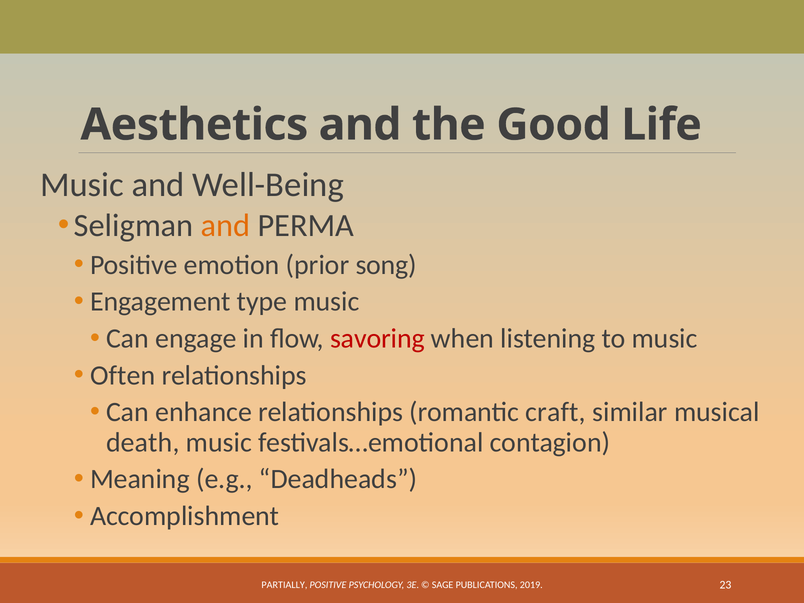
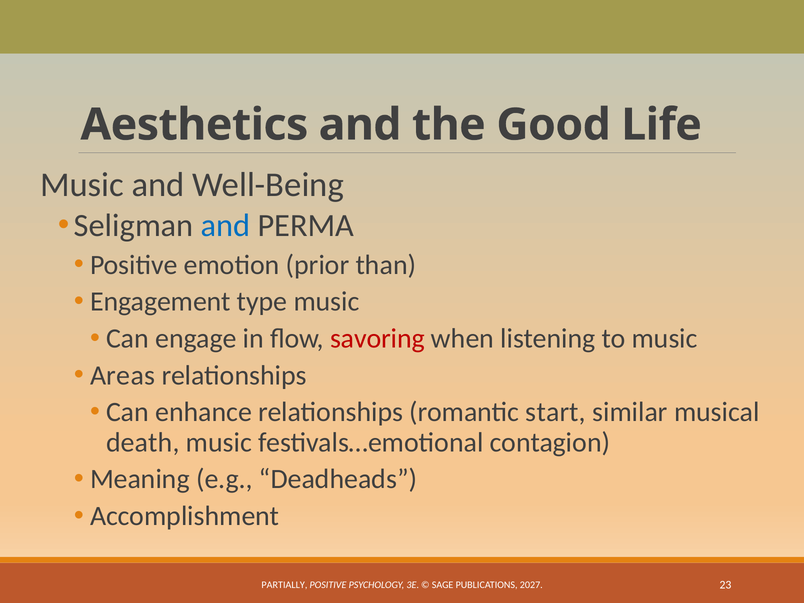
and at (226, 226) colour: orange -> blue
song: song -> than
Often: Often -> Areas
craft: craft -> start
2019: 2019 -> 2027
